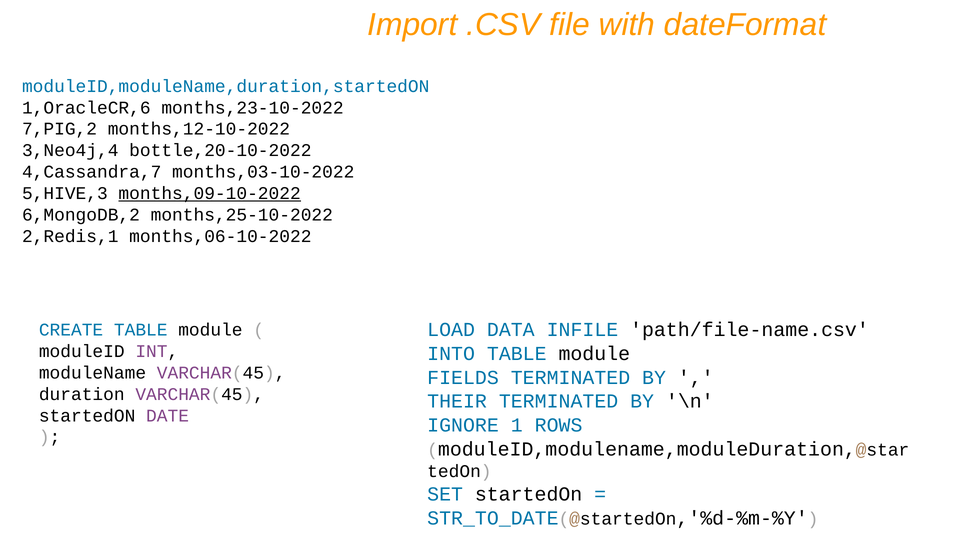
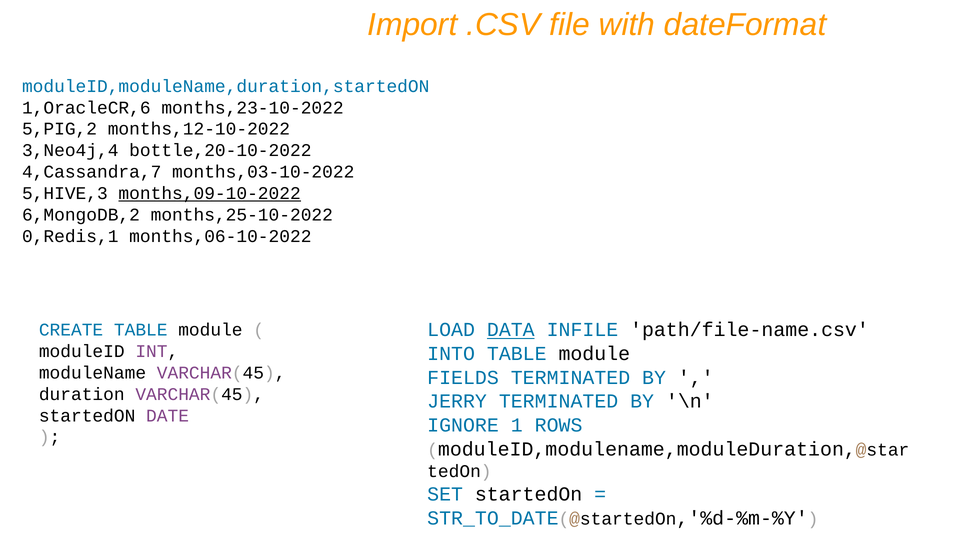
7,PIG,2: 7,PIG,2 -> 5,PIG,2
2,Redis,1: 2,Redis,1 -> 0,Redis,1
DATA underline: none -> present
THEIR: THEIR -> JERRY
